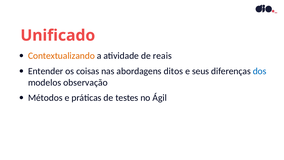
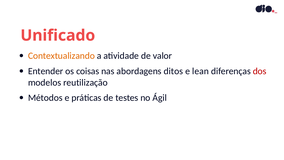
reais: reais -> valor
seus: seus -> lean
dos colour: blue -> red
observação: observação -> reutilização
